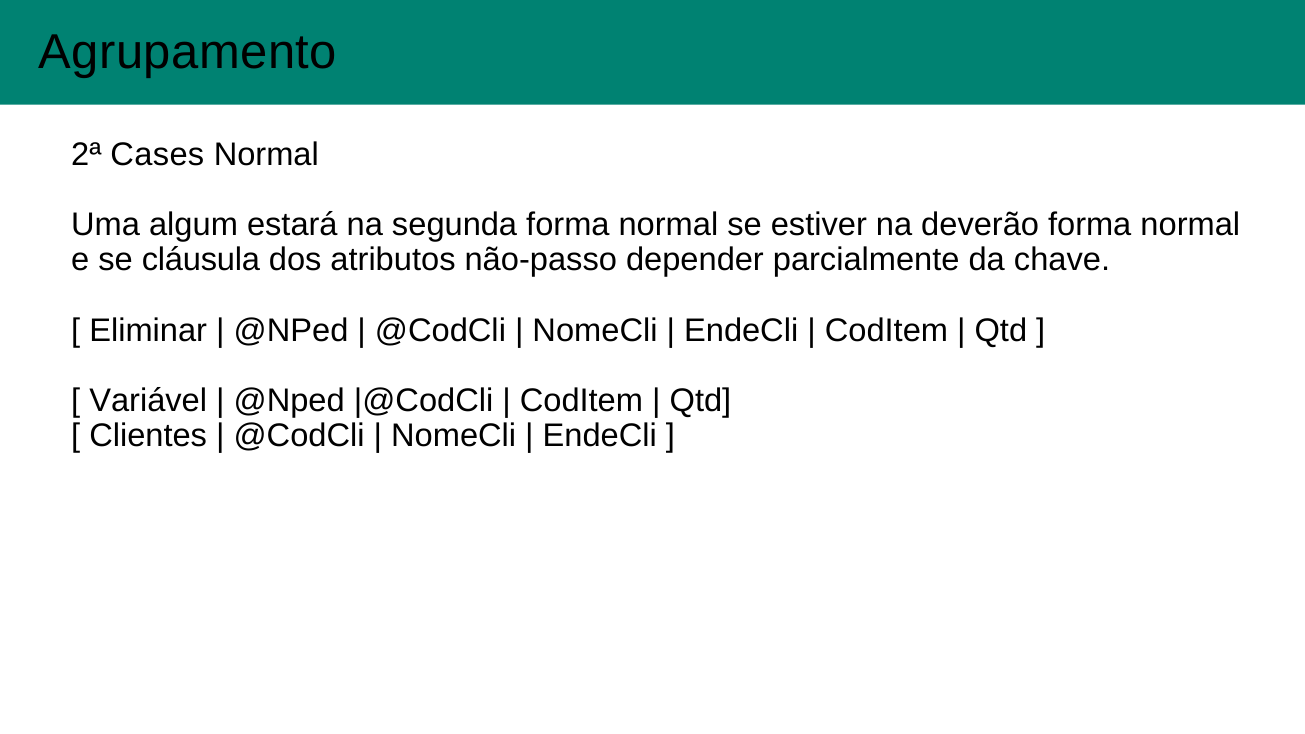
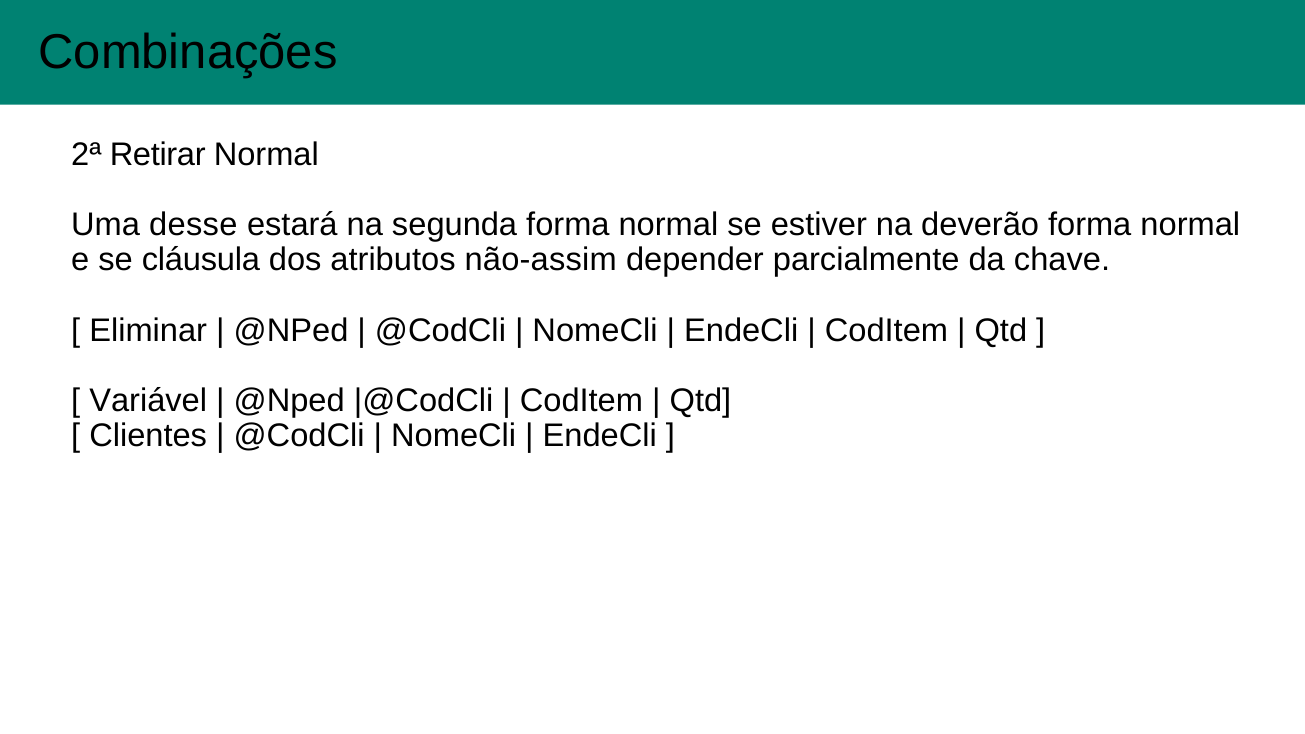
Agrupamento: Agrupamento -> Combinações
Cases: Cases -> Retirar
algum: algum -> desse
não-passo: não-passo -> não-assim
